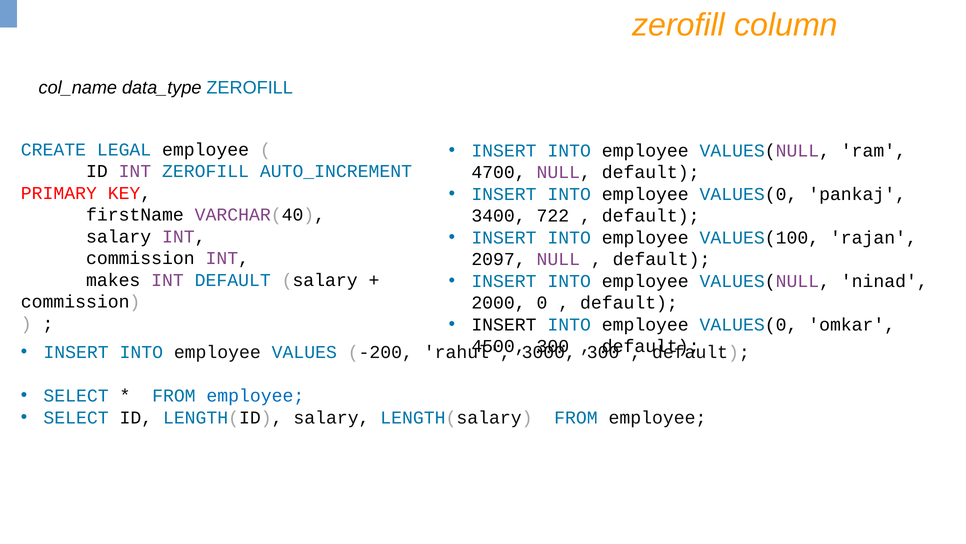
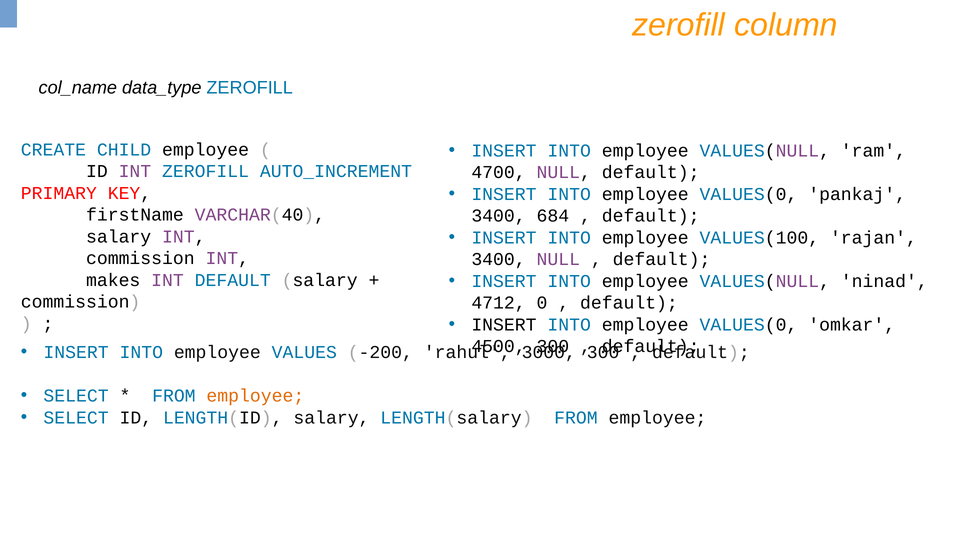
LEGAL: LEGAL -> CHILD
722: 722 -> 684
2097 at (499, 259): 2097 -> 3400
2000: 2000 -> 4712
employee at (255, 395) colour: blue -> orange
